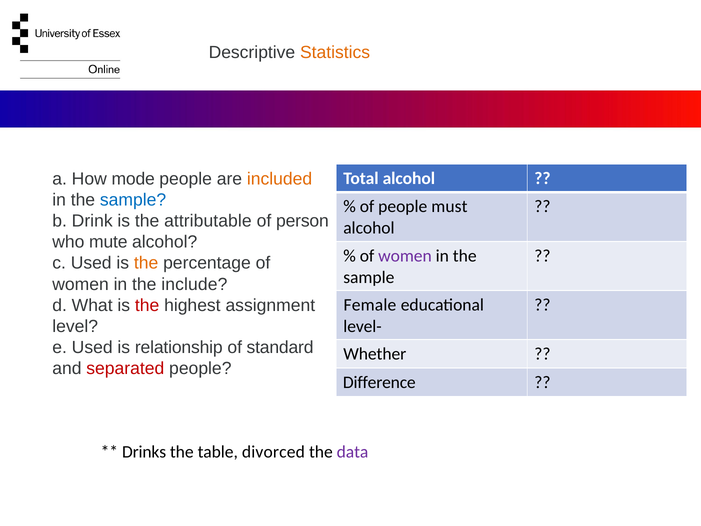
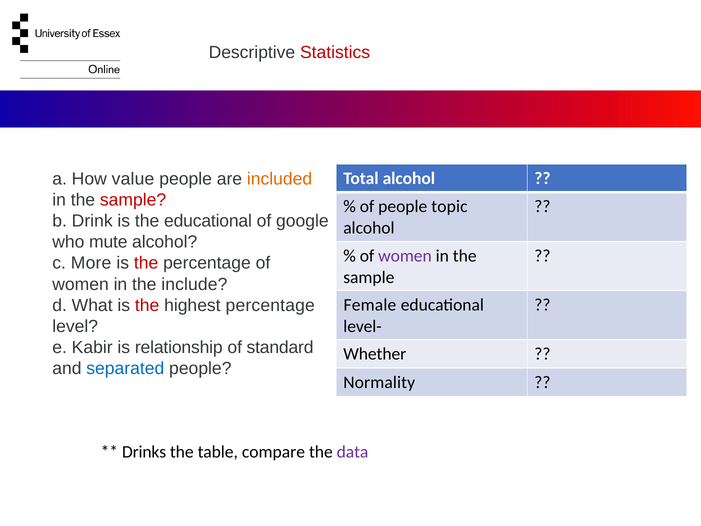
Statistics colour: orange -> red
mode: mode -> value
sample at (133, 200) colour: blue -> red
must: must -> topic
the attributable: attributable -> educational
person: person -> google
c Used: Used -> More
the at (146, 263) colour: orange -> red
highest assignment: assignment -> percentage
e Used: Used -> Kabir
separated colour: red -> blue
Difference: Difference -> Normality
divorced: divorced -> compare
